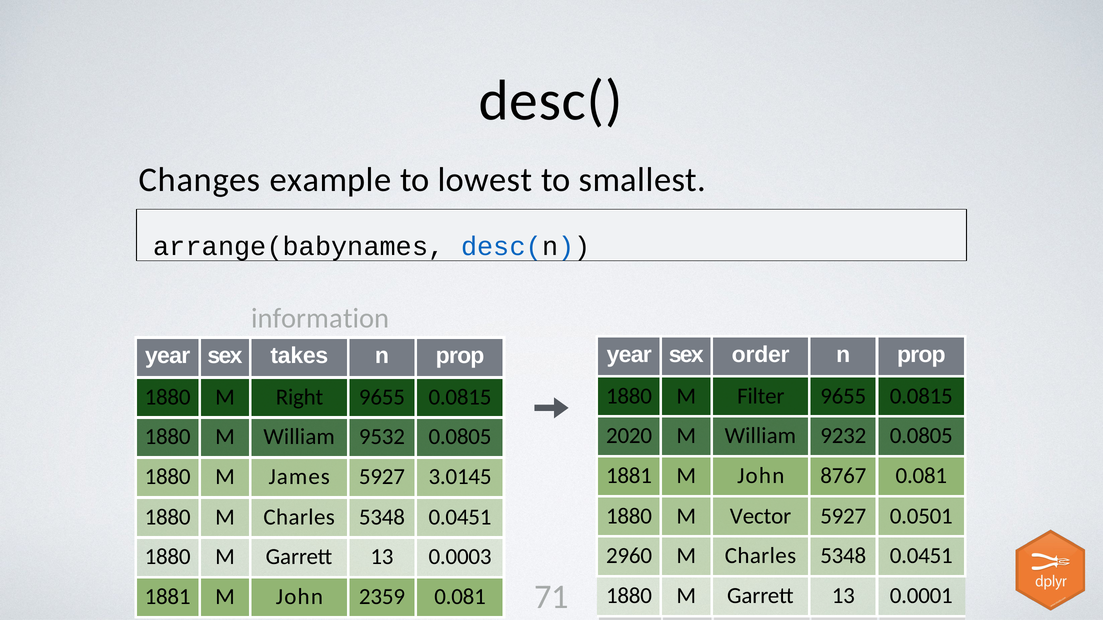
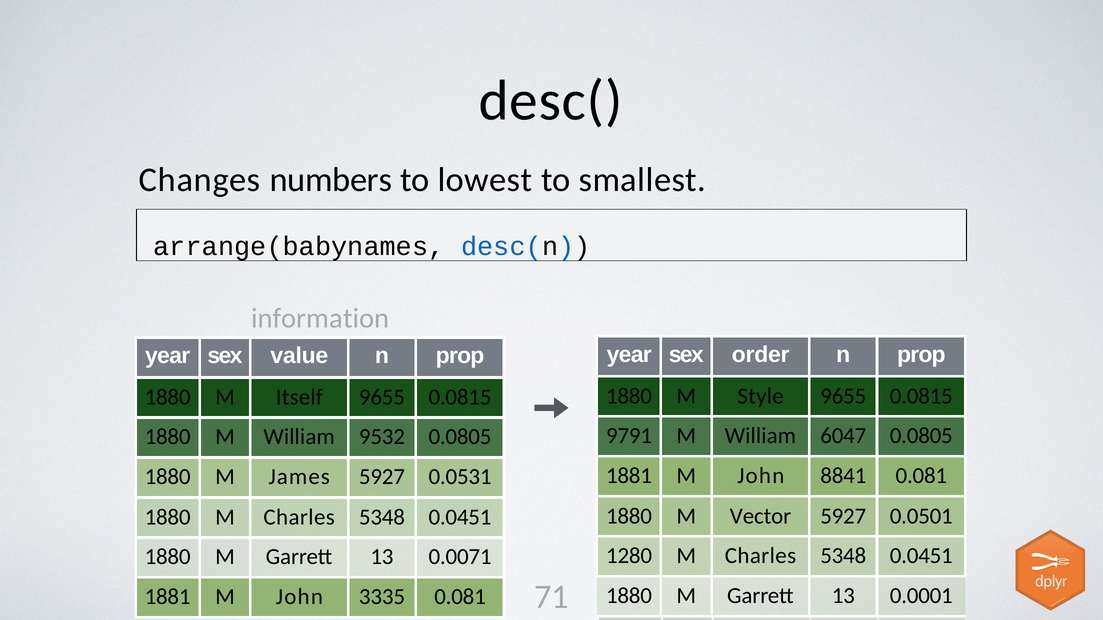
example: example -> numbers
takes: takes -> value
Filter: Filter -> Style
Right: Right -> Itself
2020: 2020 -> 9791
9232: 9232 -> 6047
8767: 8767 -> 8841
3.0145: 3.0145 -> 0.0531
2960: 2960 -> 1280
0.0003: 0.0003 -> 0.0071
2359: 2359 -> 3335
